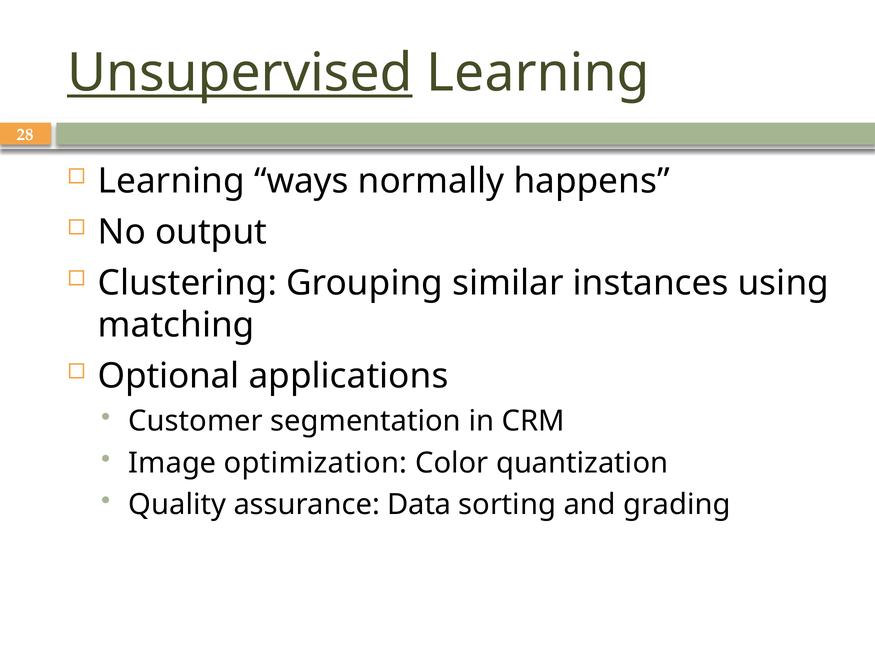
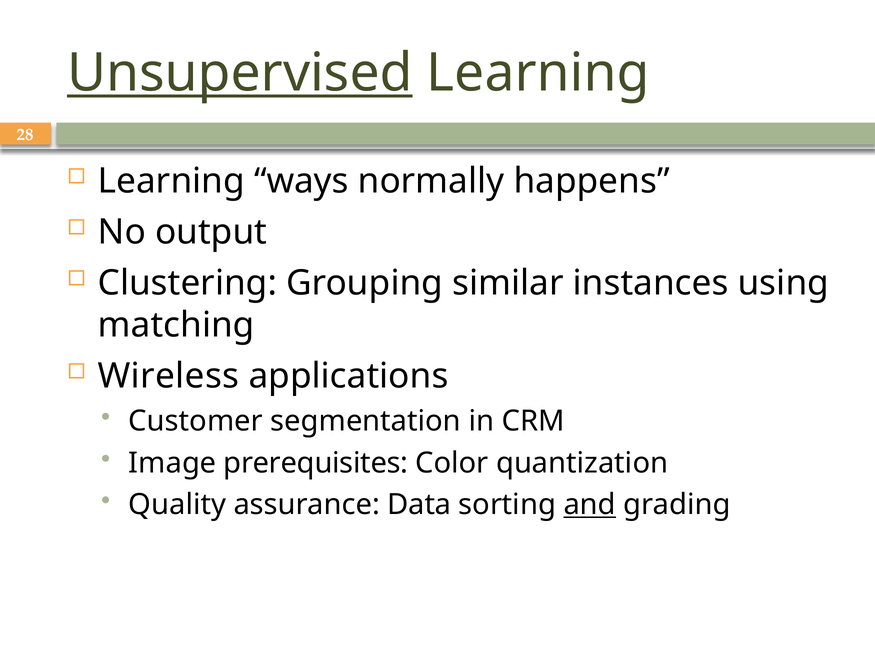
Optional: Optional -> Wireless
optimization: optimization -> prerequisites
and underline: none -> present
